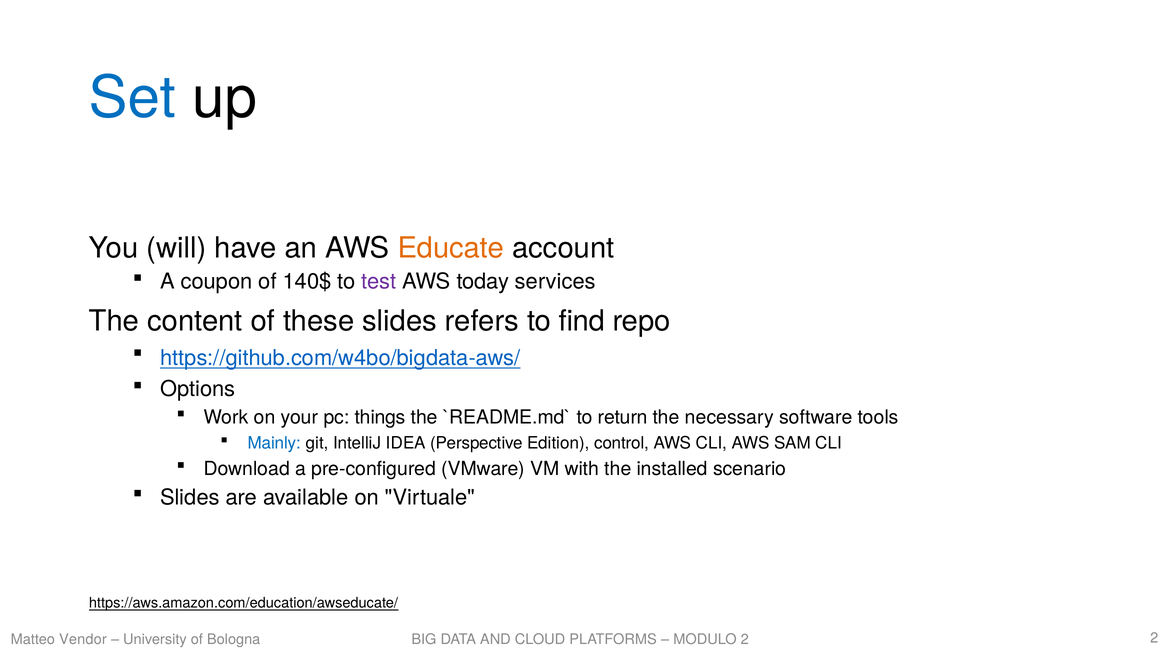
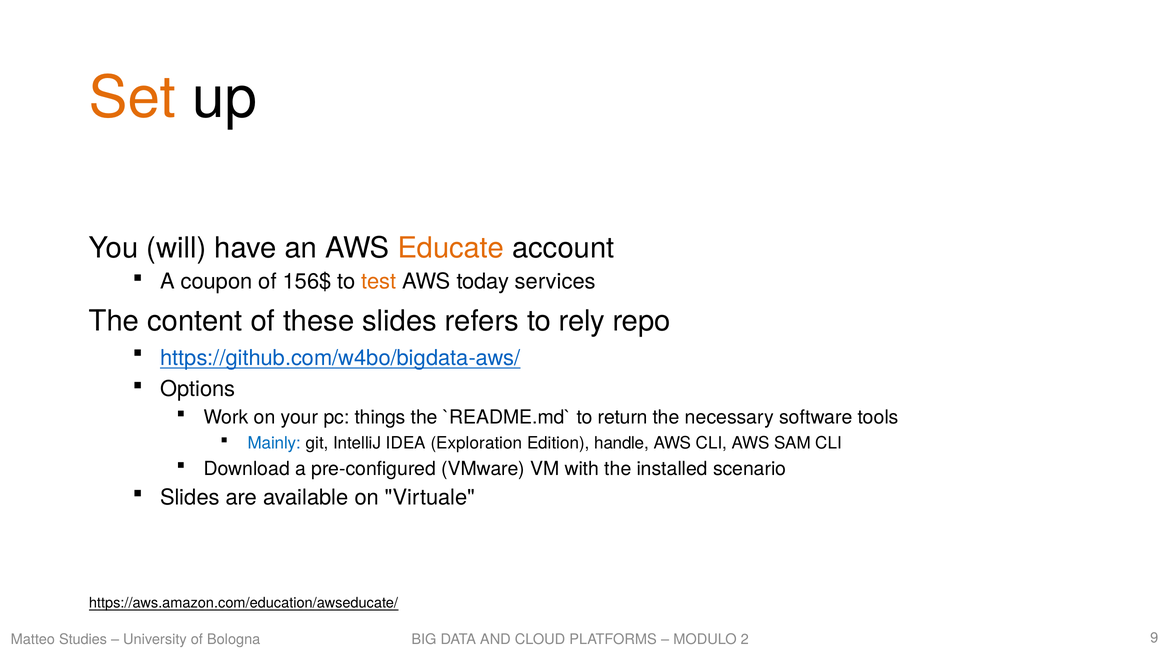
Set colour: blue -> orange
140$: 140$ -> 156$
test colour: purple -> orange
find: find -> rely
Perspective: Perspective -> Exploration
control: control -> handle
Vendor: Vendor -> Studies
Bologna 2: 2 -> 9
